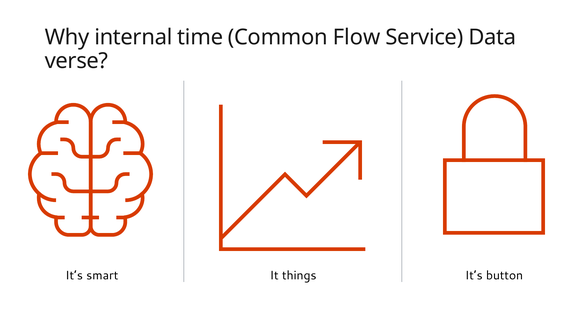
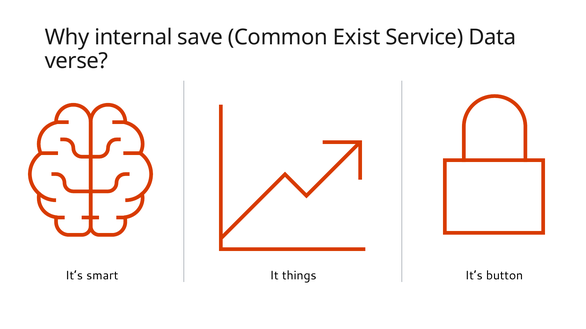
time: time -> save
Flow: Flow -> Exist
